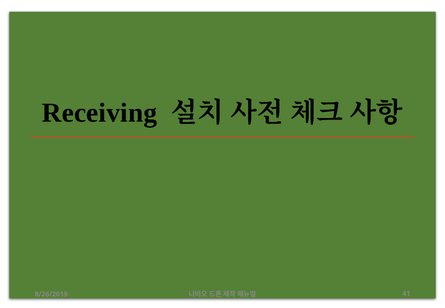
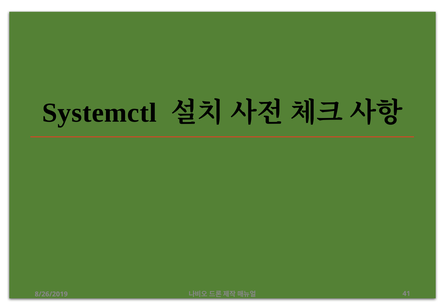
Receiving: Receiving -> Systemctl
